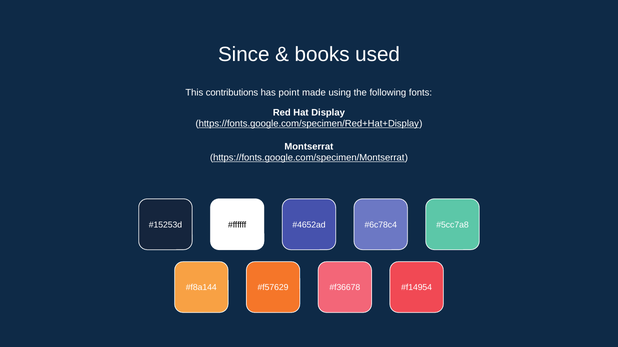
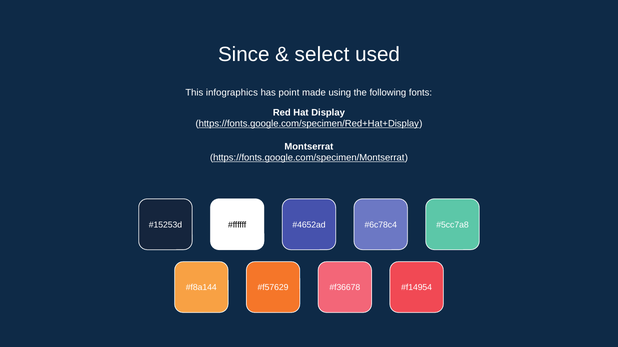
books: books -> select
contributions: contributions -> infographics
